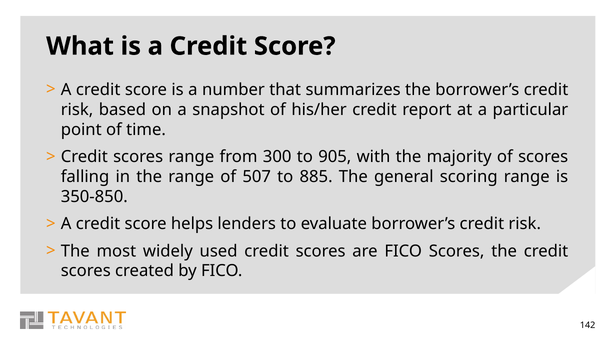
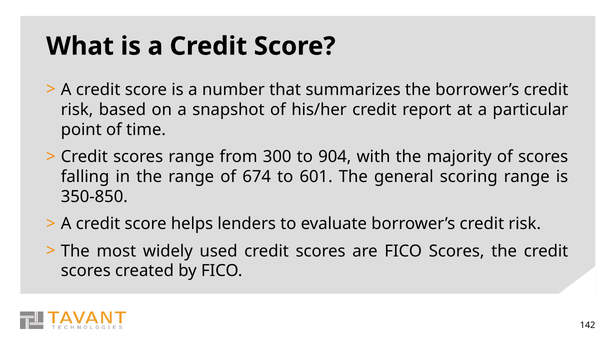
905: 905 -> 904
507: 507 -> 674
885: 885 -> 601
